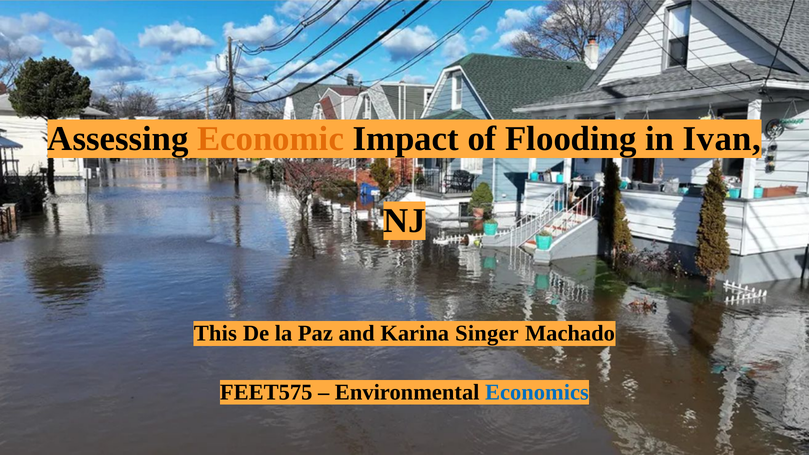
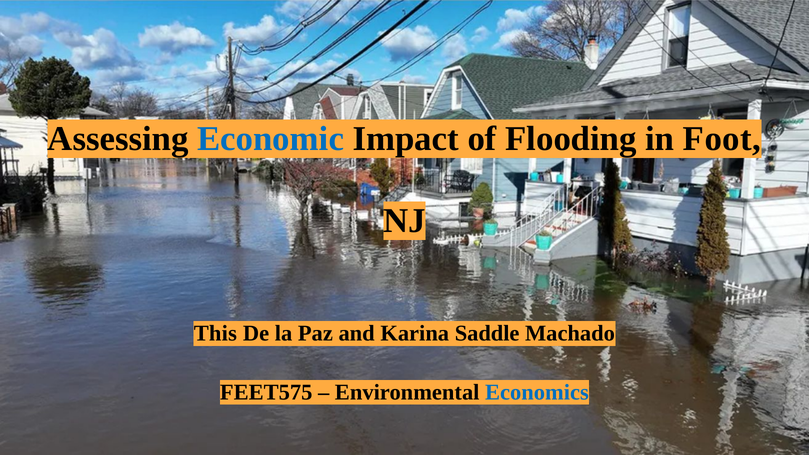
Economic colour: orange -> blue
Ivan: Ivan -> Foot
Singer: Singer -> Saddle
